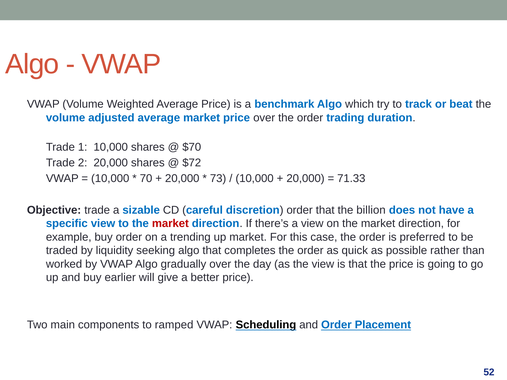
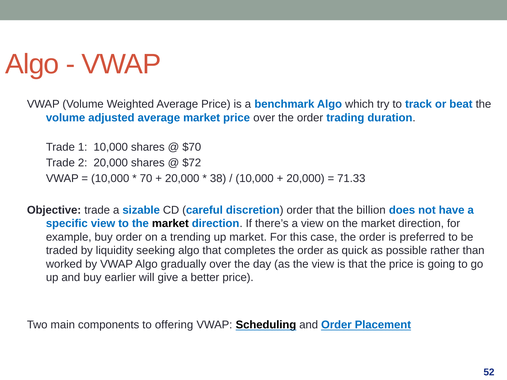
73: 73 -> 38
market at (170, 224) colour: red -> black
ramped: ramped -> offering
